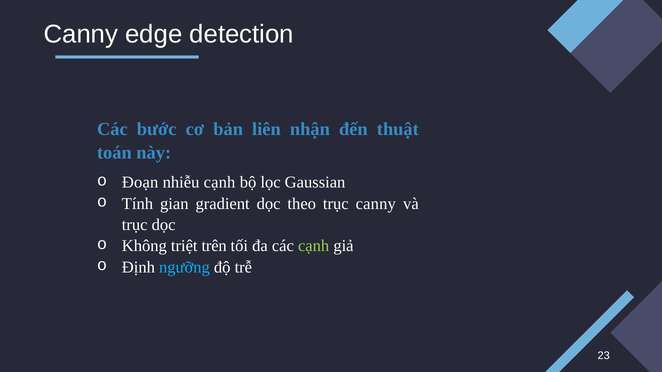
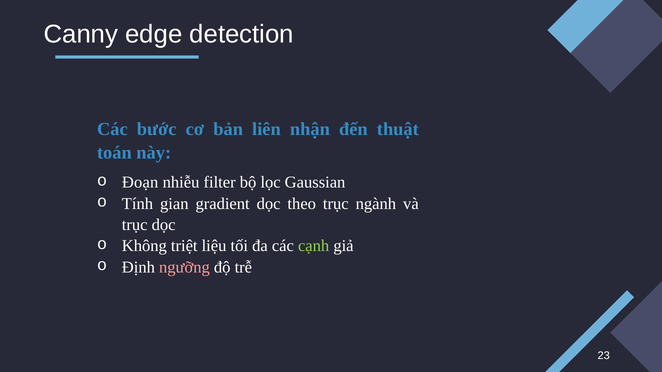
nhiễu cạnh: cạnh -> filter
trục canny: canny -> ngành
trên: trên -> liệu
ngưỡng colour: light blue -> pink
